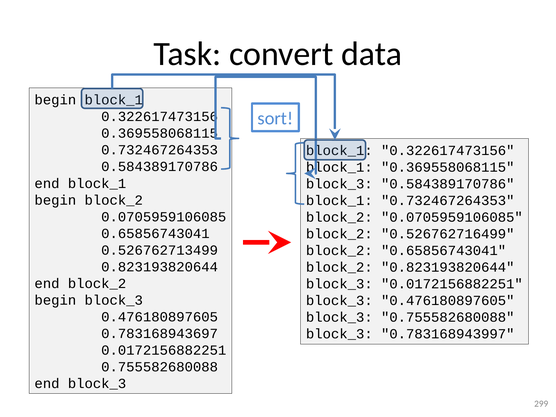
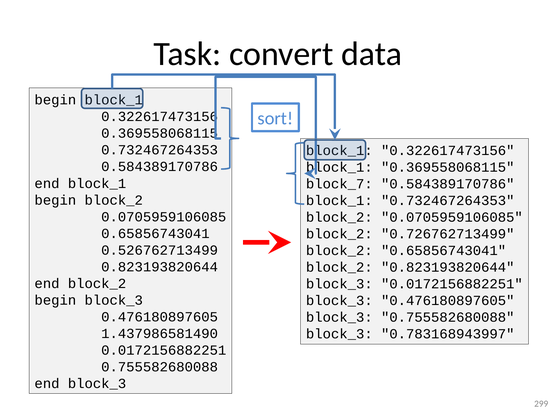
block_3 at (339, 184): block_3 -> block_7
0.526762716499: 0.526762716499 -> 0.726762713499
0.783168943697: 0.783168943697 -> 1.437986581490
